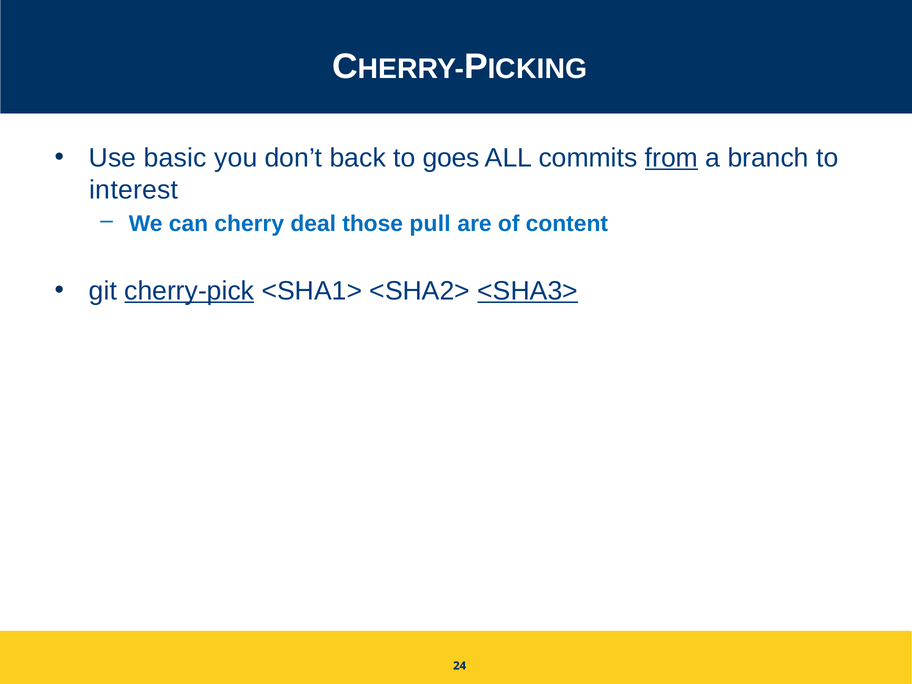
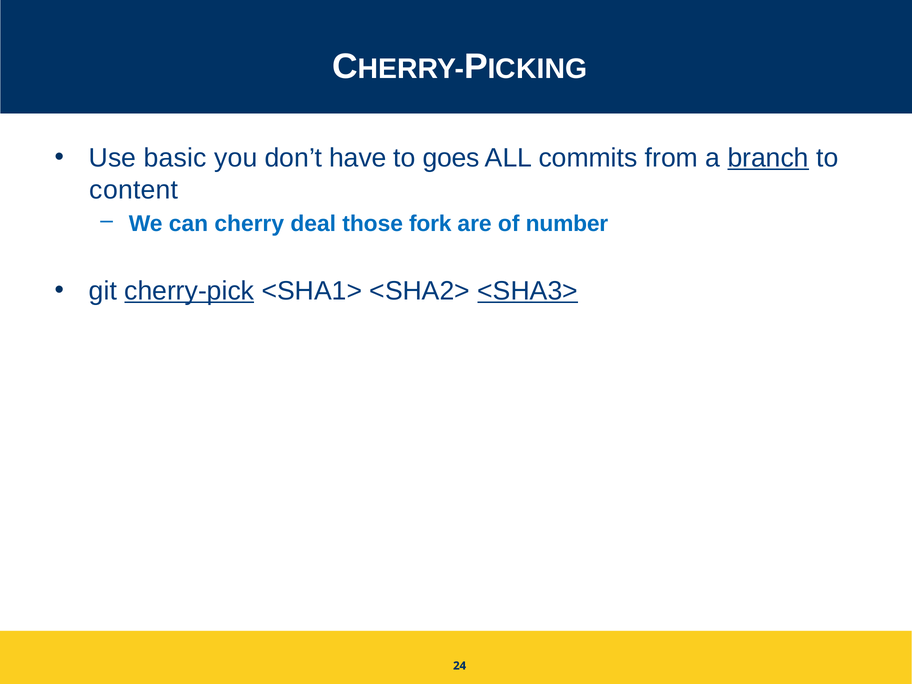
back: back -> have
from underline: present -> none
branch underline: none -> present
interest: interest -> content
pull: pull -> fork
content: content -> number
